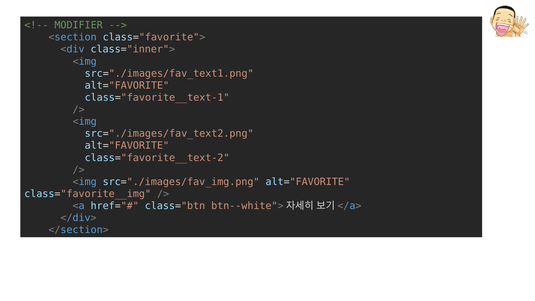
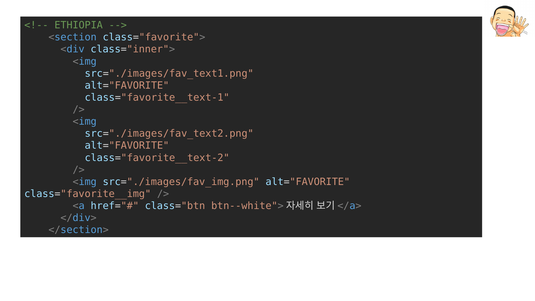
MODIFIER: MODIFIER -> ETHIOPIA
